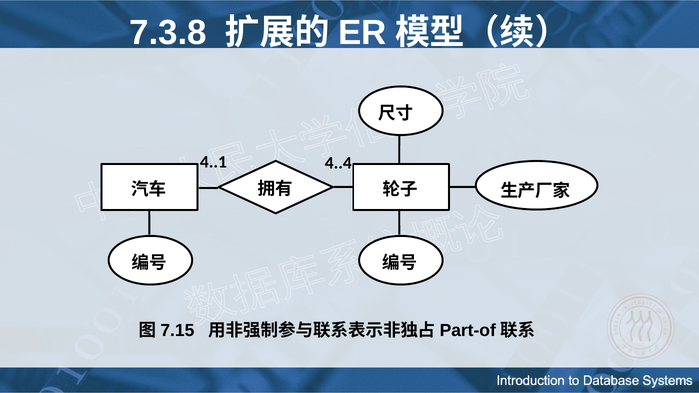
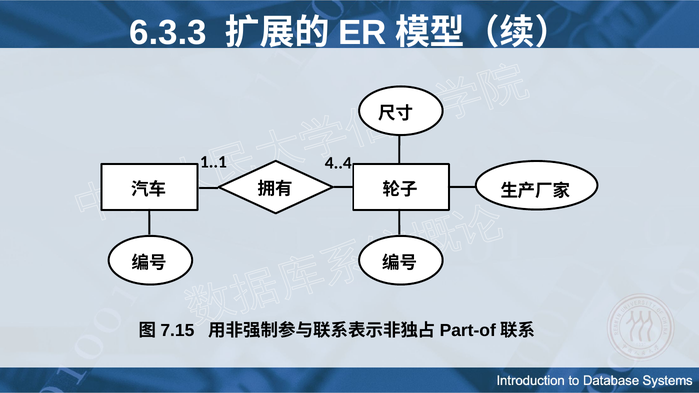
7.3.8: 7.3.8 -> 6.3.3
4..1: 4..1 -> 1..1
